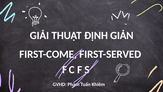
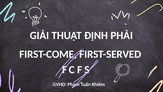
GIẢN: GIẢN -> PHẢI
